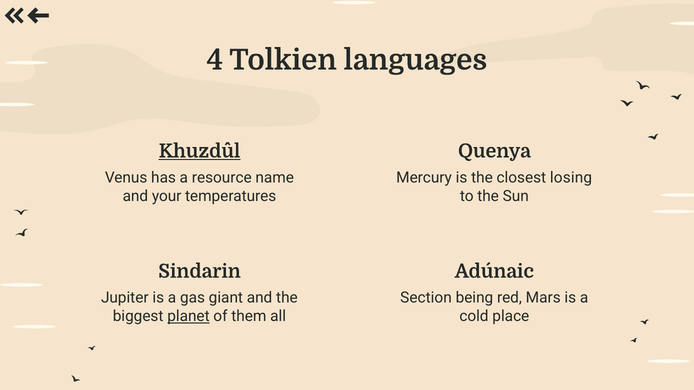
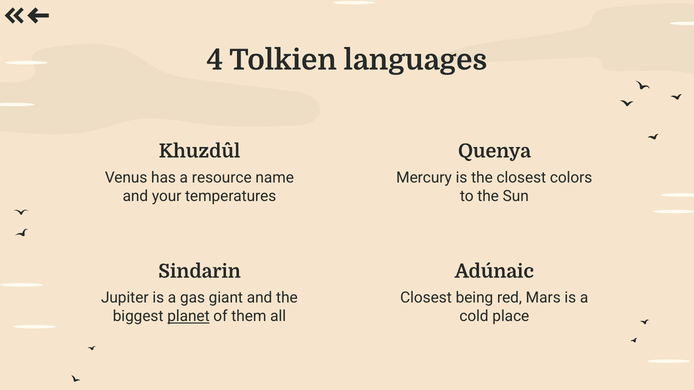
Khuzdûl underline: present -> none
losing: losing -> colors
Section at (426, 298): Section -> Closest
